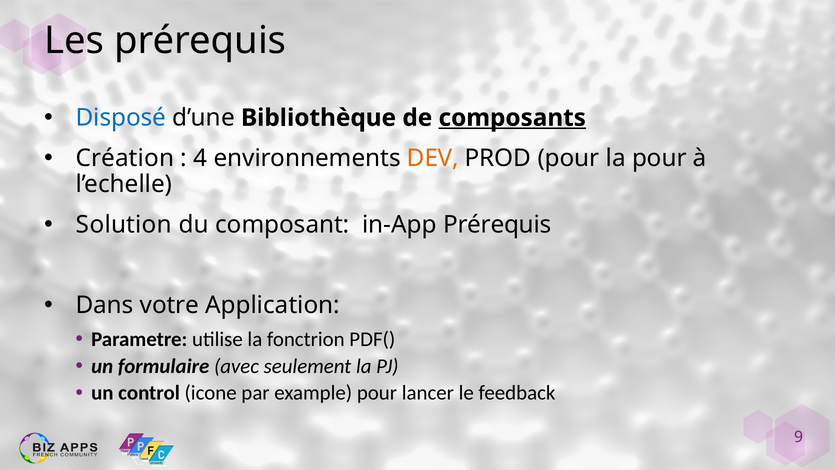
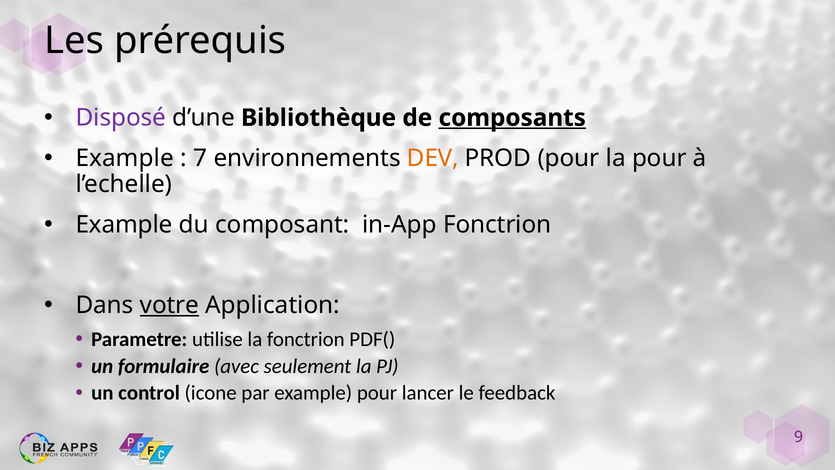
Disposé colour: blue -> purple
Création at (125, 158): Création -> Example
4: 4 -> 7
Solution at (124, 225): Solution -> Example
in-App Prérequis: Prérequis -> Fonctrion
votre underline: none -> present
